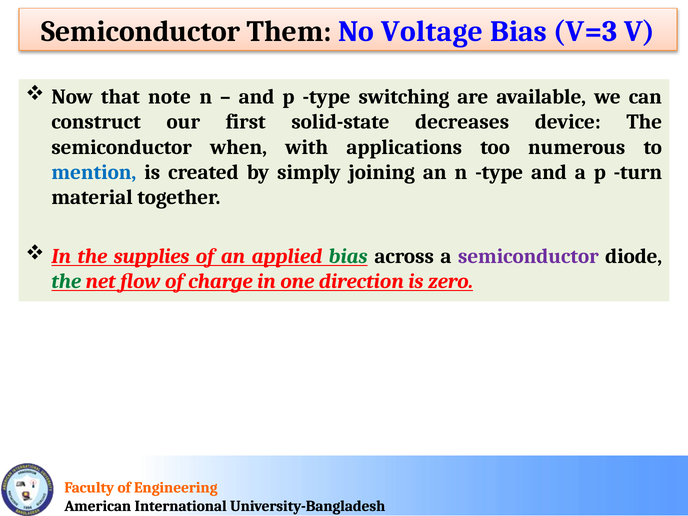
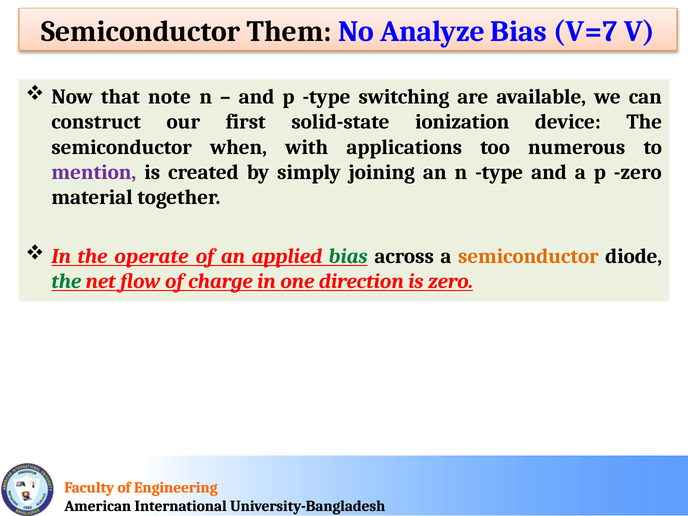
Voltage: Voltage -> Analyze
V=3: V=3 -> V=7
decreases: decreases -> ionization
mention colour: blue -> purple
p turn: turn -> zero
supplies: supplies -> operate
semiconductor at (528, 256) colour: purple -> orange
